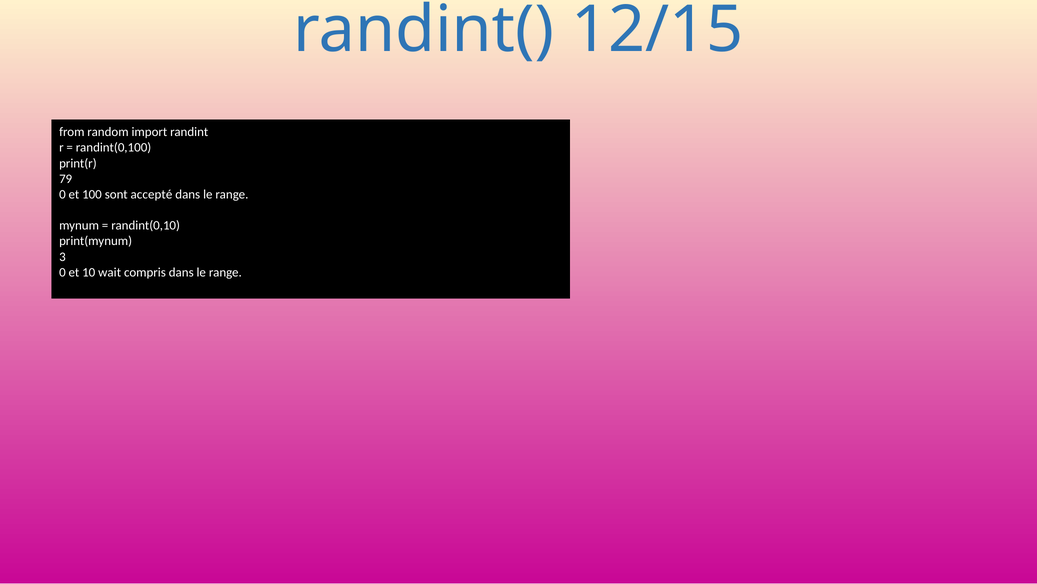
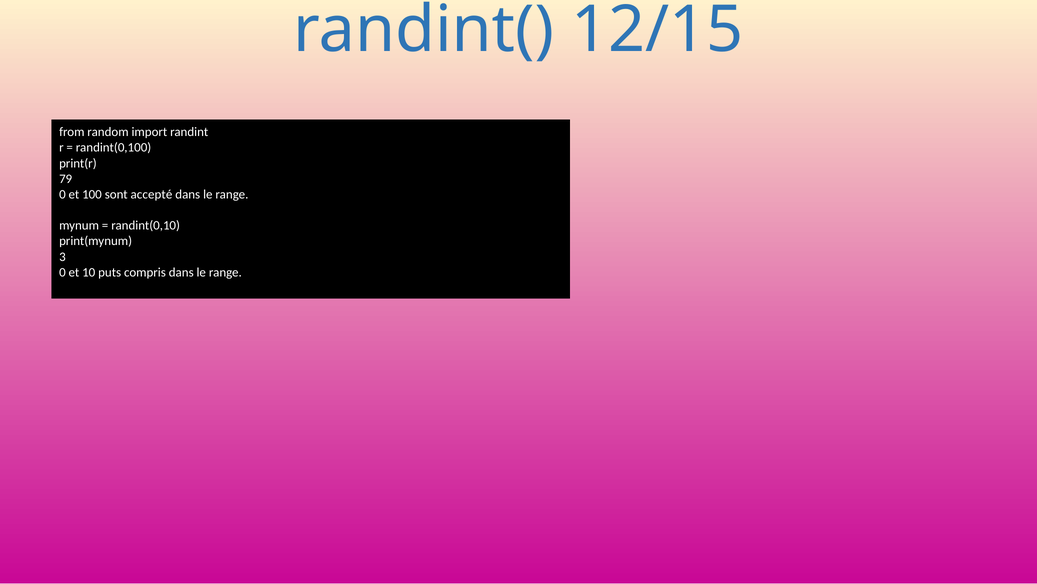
wait: wait -> puts
